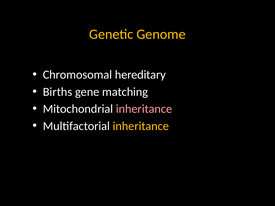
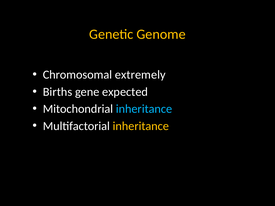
hereditary: hereditary -> extremely
matching: matching -> expected
inheritance at (144, 109) colour: pink -> light blue
